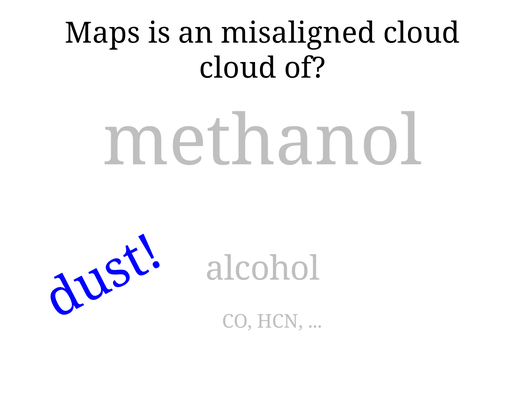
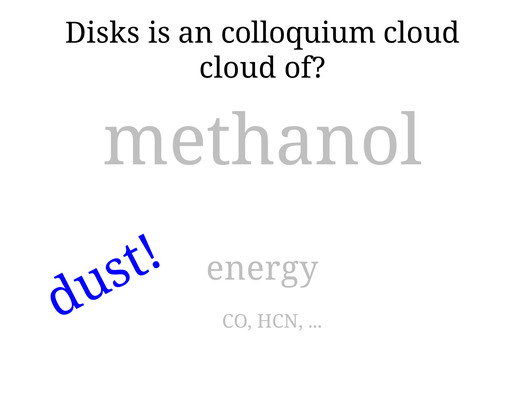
Maps: Maps -> Disks
misaligned: misaligned -> colloquium
alcohol: alcohol -> energy
